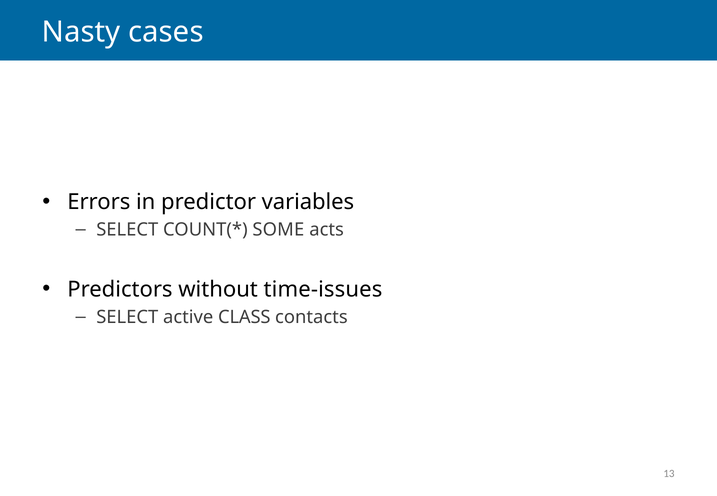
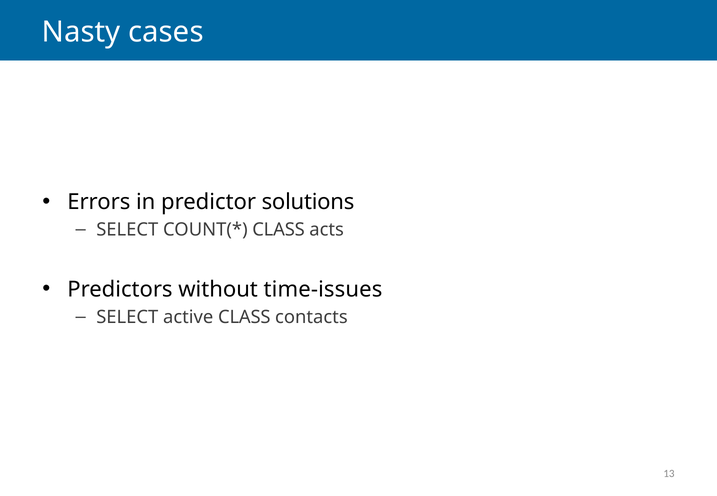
variables: variables -> solutions
SOME at (278, 230): SOME -> CLASS
